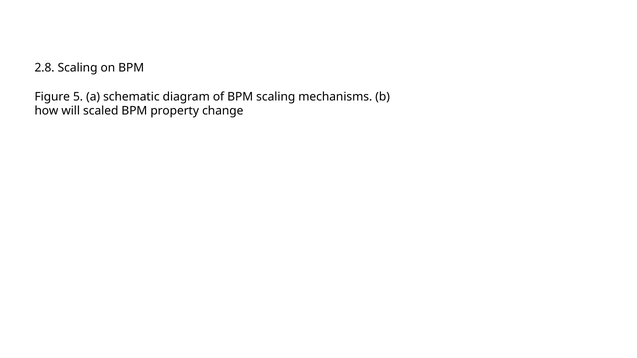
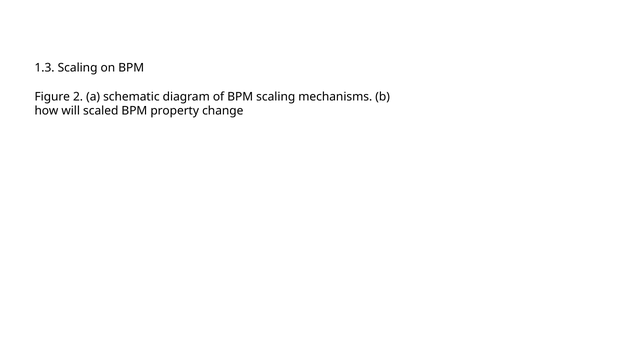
2.8: 2.8 -> 1.3
5: 5 -> 2
